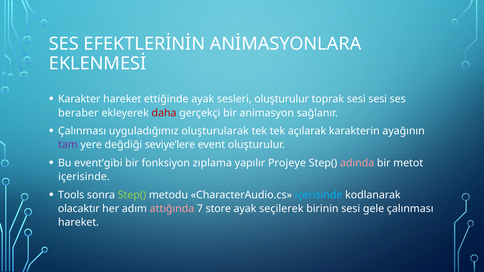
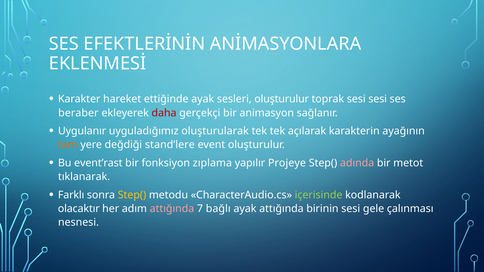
Çalınması at (82, 131): Çalınması -> Uygulanır
tam colour: purple -> orange
seviye’lere: seviye’lere -> stand’lere
event’gibi: event’gibi -> event’rast
içerisinde at (84, 177): içerisinde -> tıklanarak
Tools: Tools -> Farklı
Step( at (132, 195) colour: light green -> yellow
içerisinde at (319, 195) colour: light blue -> light green
store: store -> bağlı
ayak seçilerek: seçilerek -> attığında
hareket at (79, 223): hareket -> nesnesi
